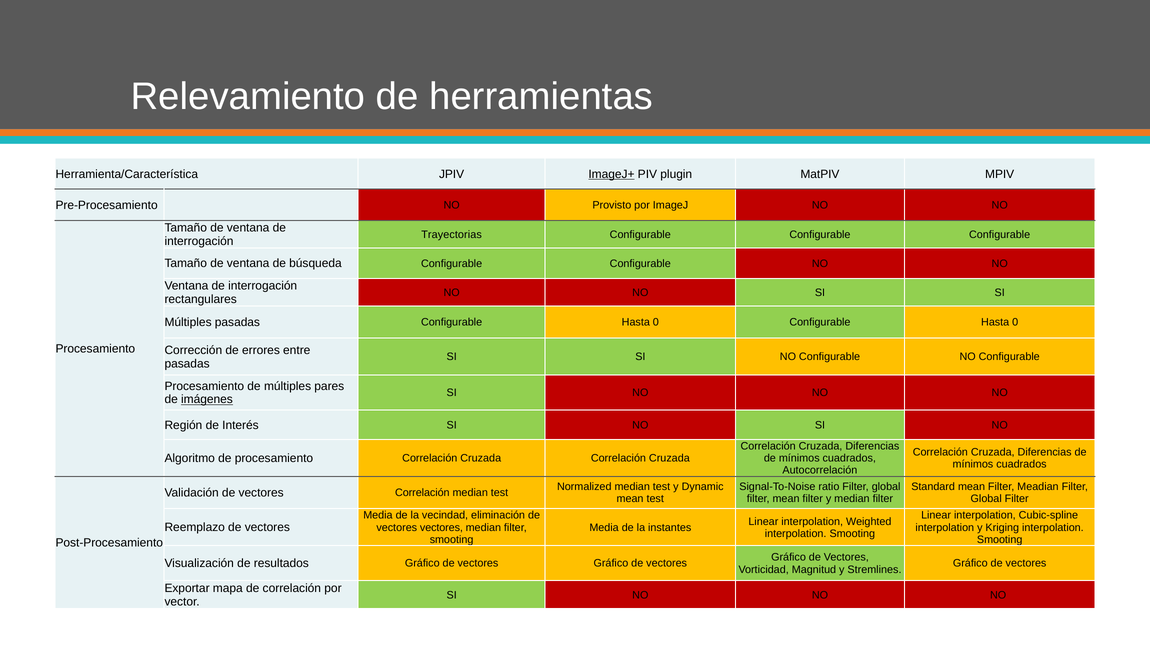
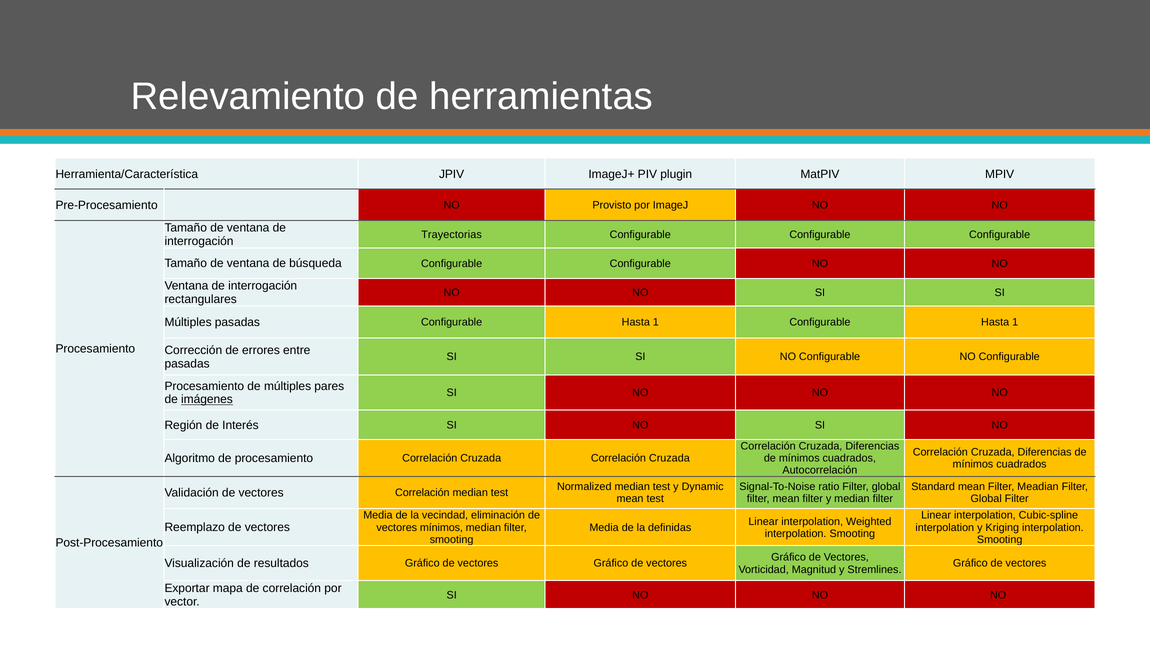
ImageJ+ underline: present -> none
pasadas Configurable Hasta 0: 0 -> 1
0 at (1015, 322): 0 -> 1
vectores vectores: vectores -> mínimos
instantes: instantes -> definidas
